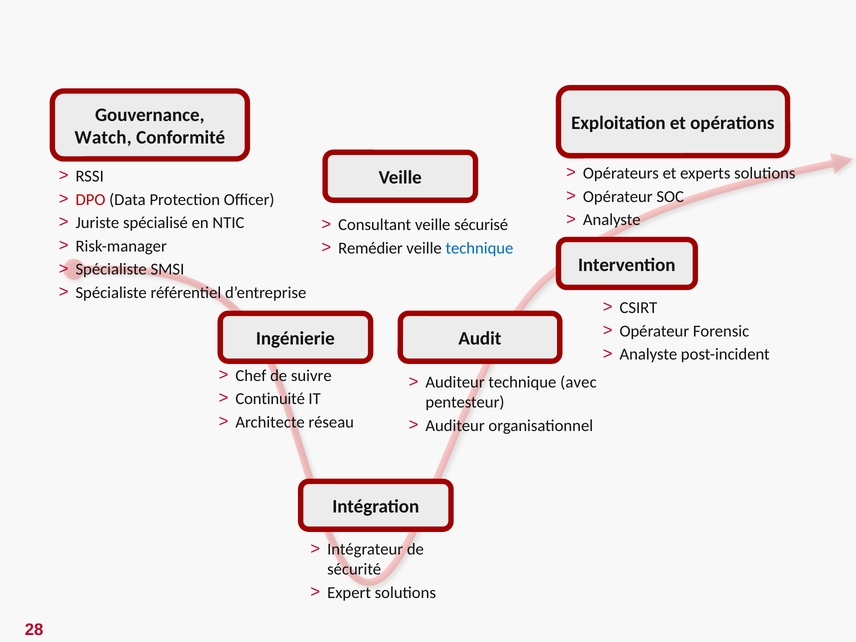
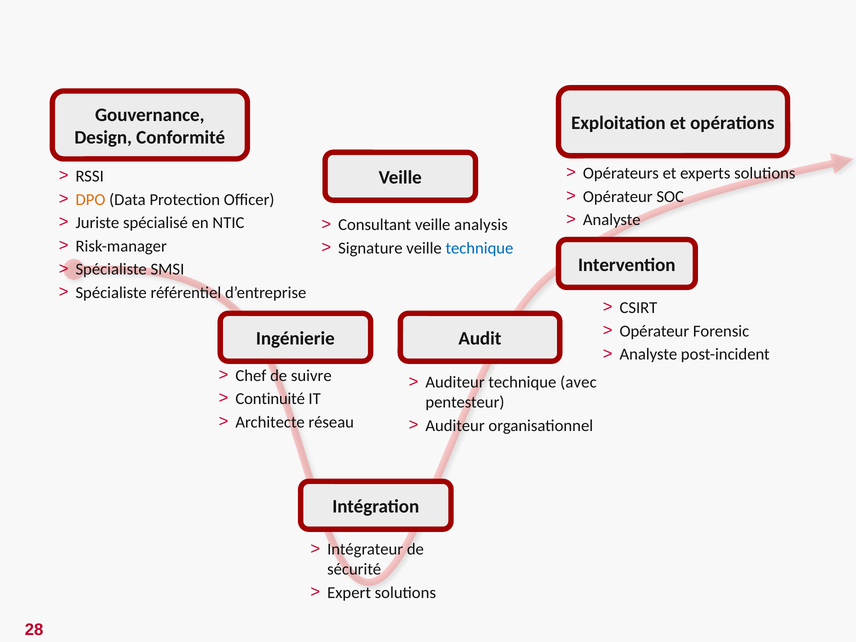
Watch: Watch -> Design
DPO colour: red -> orange
sécurisé: sécurisé -> analysis
Remédier: Remédier -> Signature
